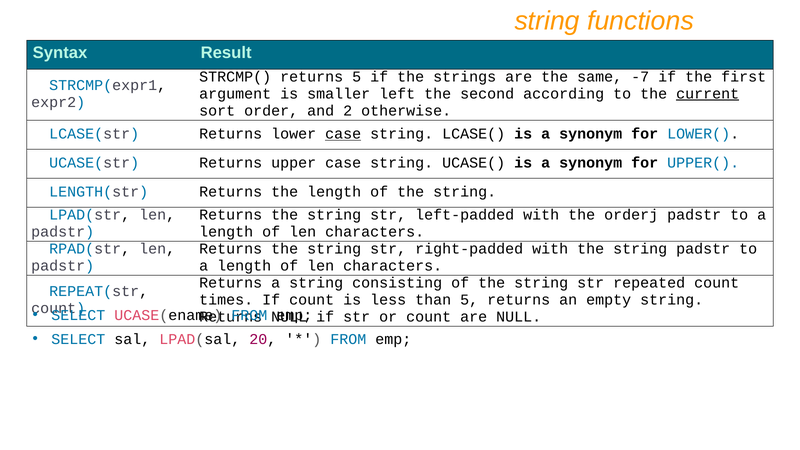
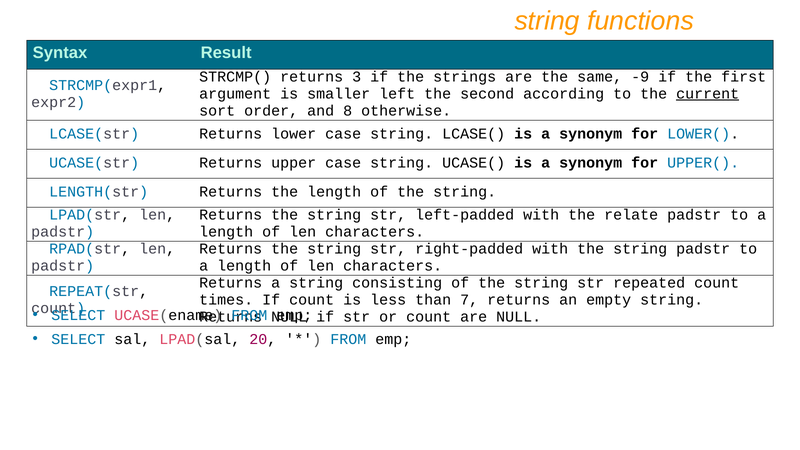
returns 5: 5 -> 3
-7: -7 -> -9
2: 2 -> 8
case at (343, 134) underline: present -> none
orderj: orderj -> relate
than 5: 5 -> 7
